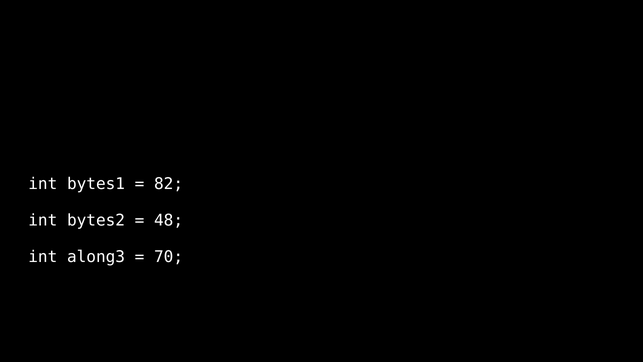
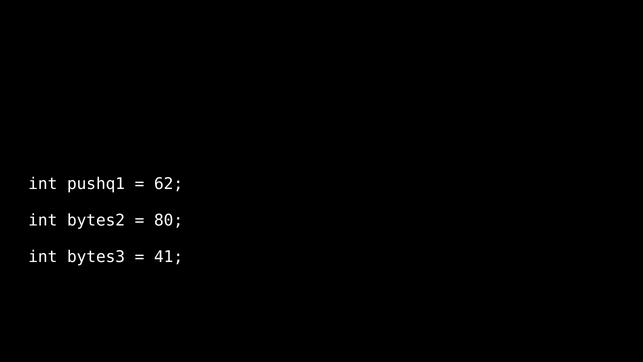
bytes1: bytes1 -> pushq1
82: 82 -> 62
48: 48 -> 80
along3: along3 -> bytes3
70: 70 -> 41
